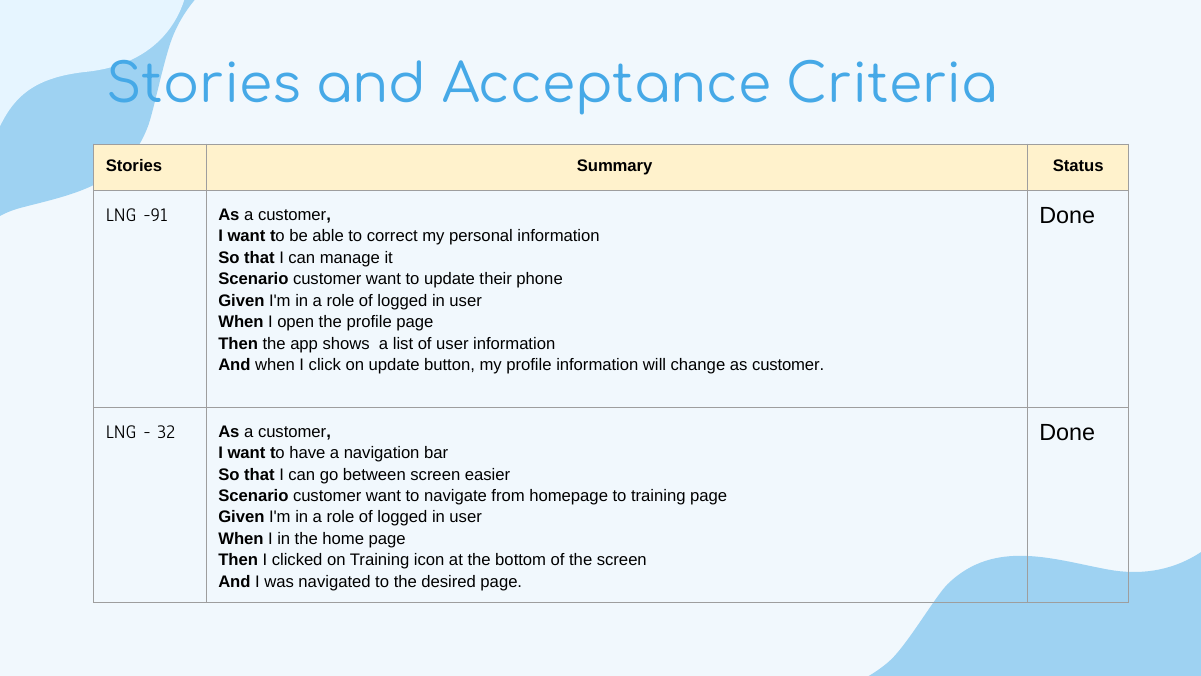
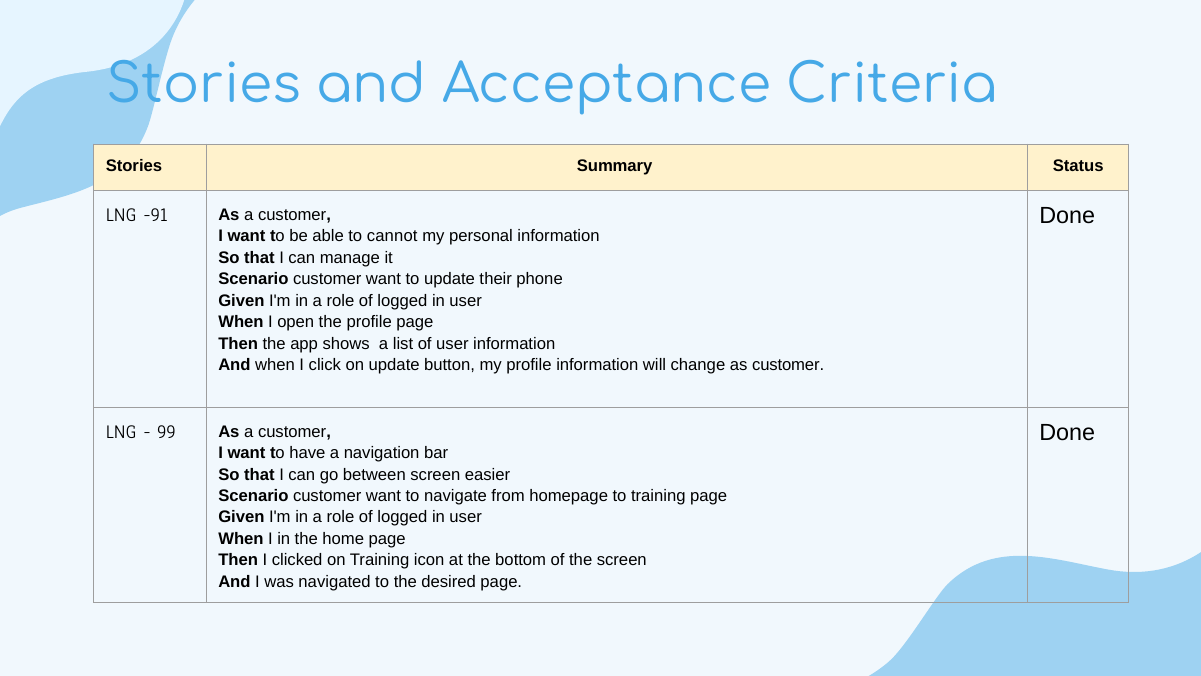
correct: correct -> cannot
32: 32 -> 99
